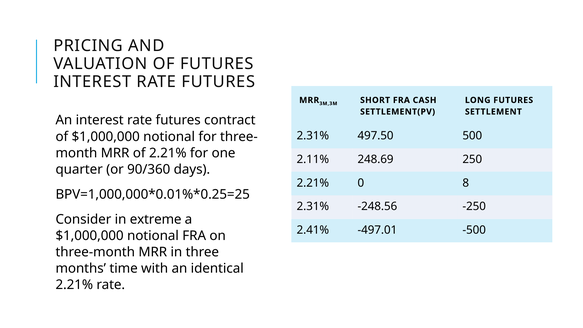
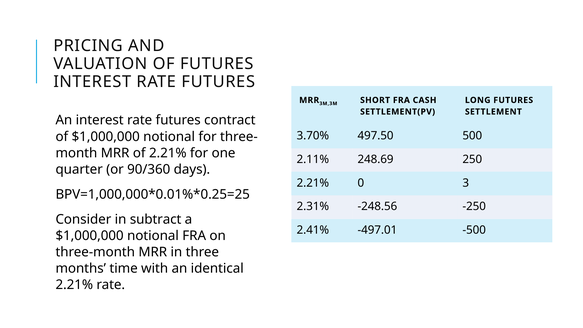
2.31% at (313, 136): 2.31% -> 3.70%
8: 8 -> 3
extreme: extreme -> subtract
